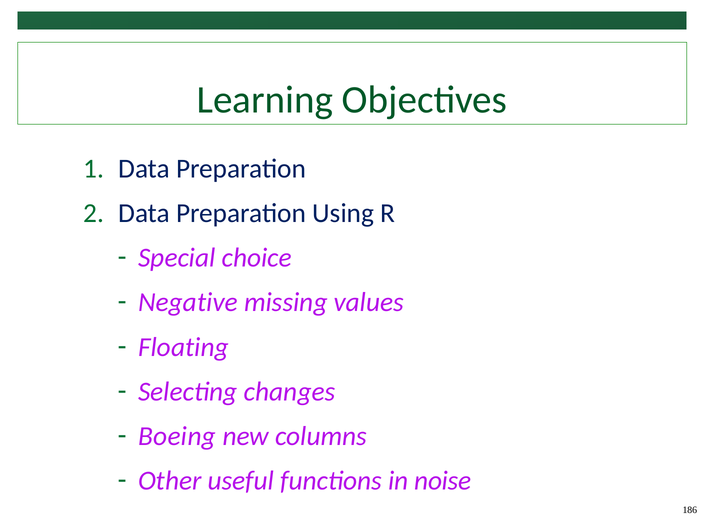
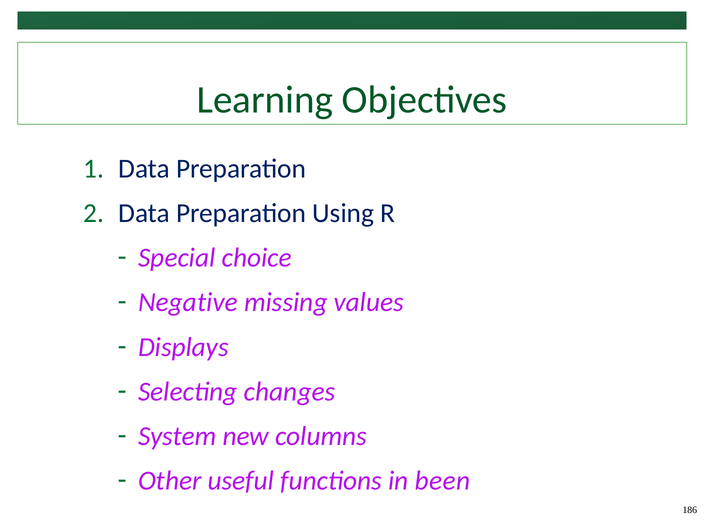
Floating: Floating -> Displays
Boeing: Boeing -> System
noise: noise -> been
